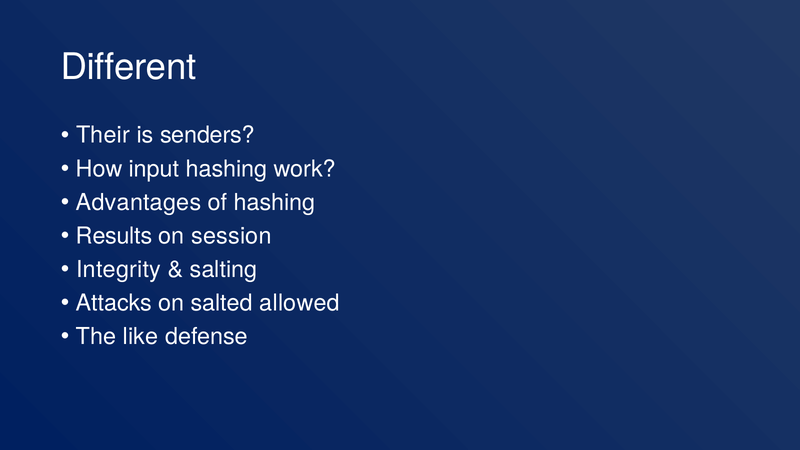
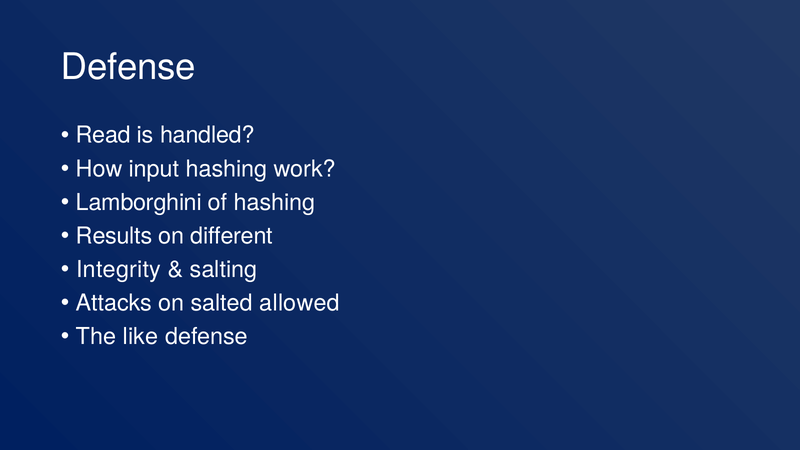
Different at (128, 67): Different -> Defense
Their: Their -> Read
senders: senders -> handled
Advantages: Advantages -> Lamborghini
session: session -> different
